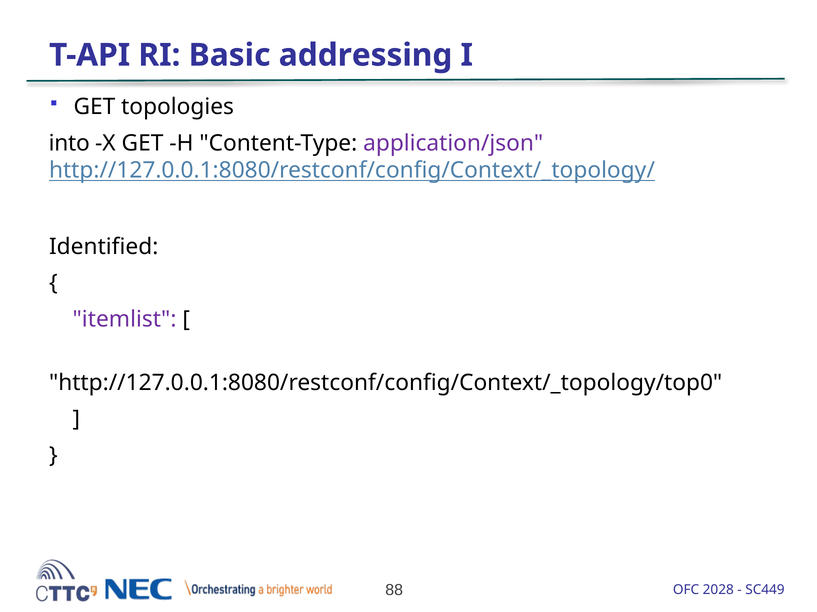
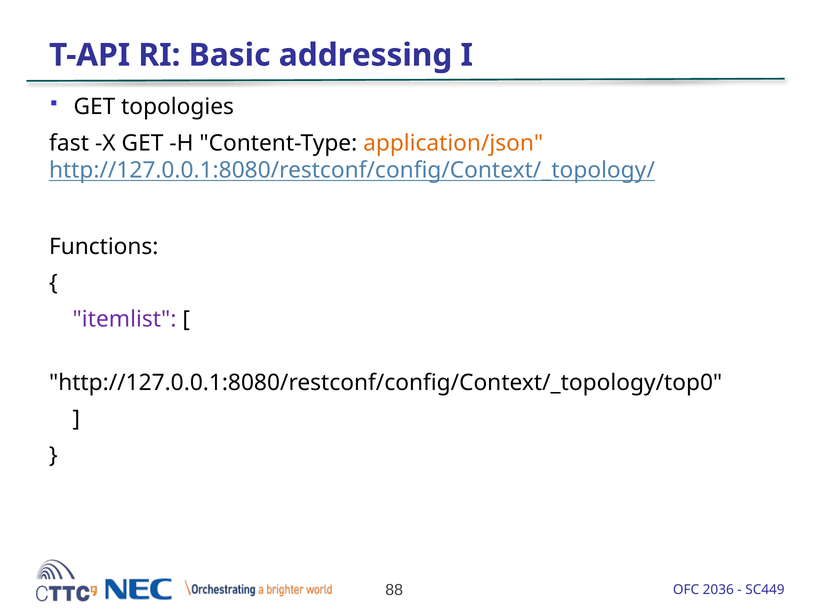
into: into -> fast
application/json colour: purple -> orange
Identified: Identified -> Functions
2028: 2028 -> 2036
